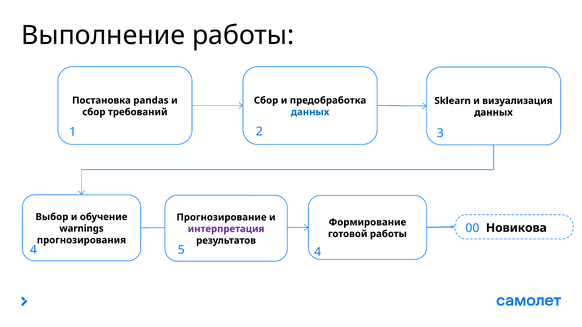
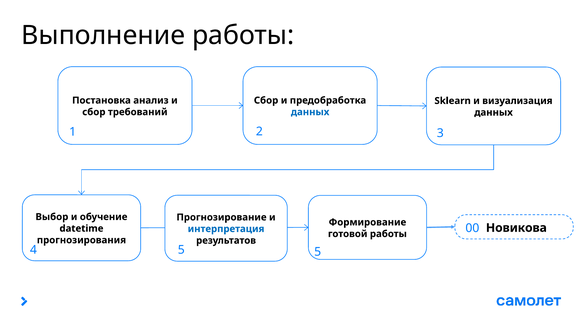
pandas: pandas -> анализ
warnings: warnings -> datetime
интерпретация colour: purple -> blue
5 4: 4 -> 5
